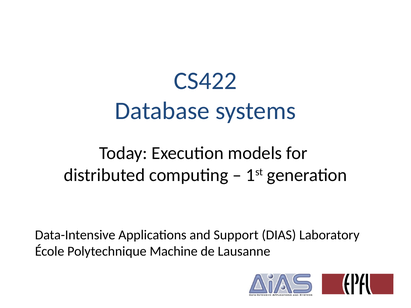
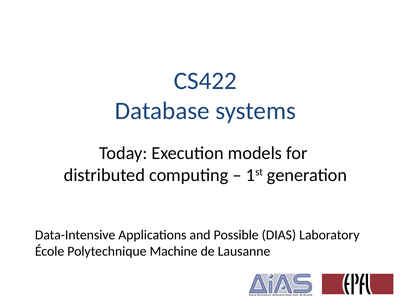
Support: Support -> Possible
